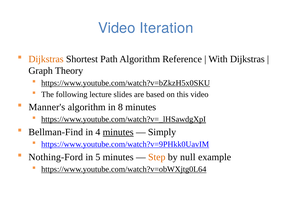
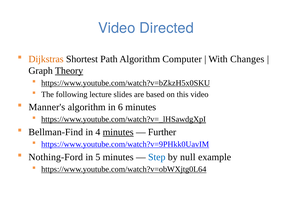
Iteration: Iteration -> Directed
Reference: Reference -> Computer
With Dijkstras: Dijkstras -> Changes
Theory underline: none -> present
8: 8 -> 6
Simply: Simply -> Further
Step colour: orange -> blue
